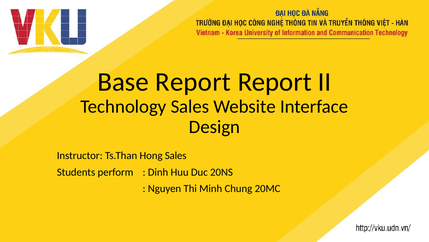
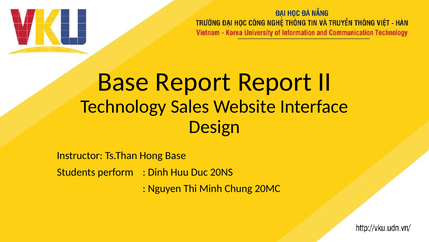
Hong Sales: Sales -> Base
